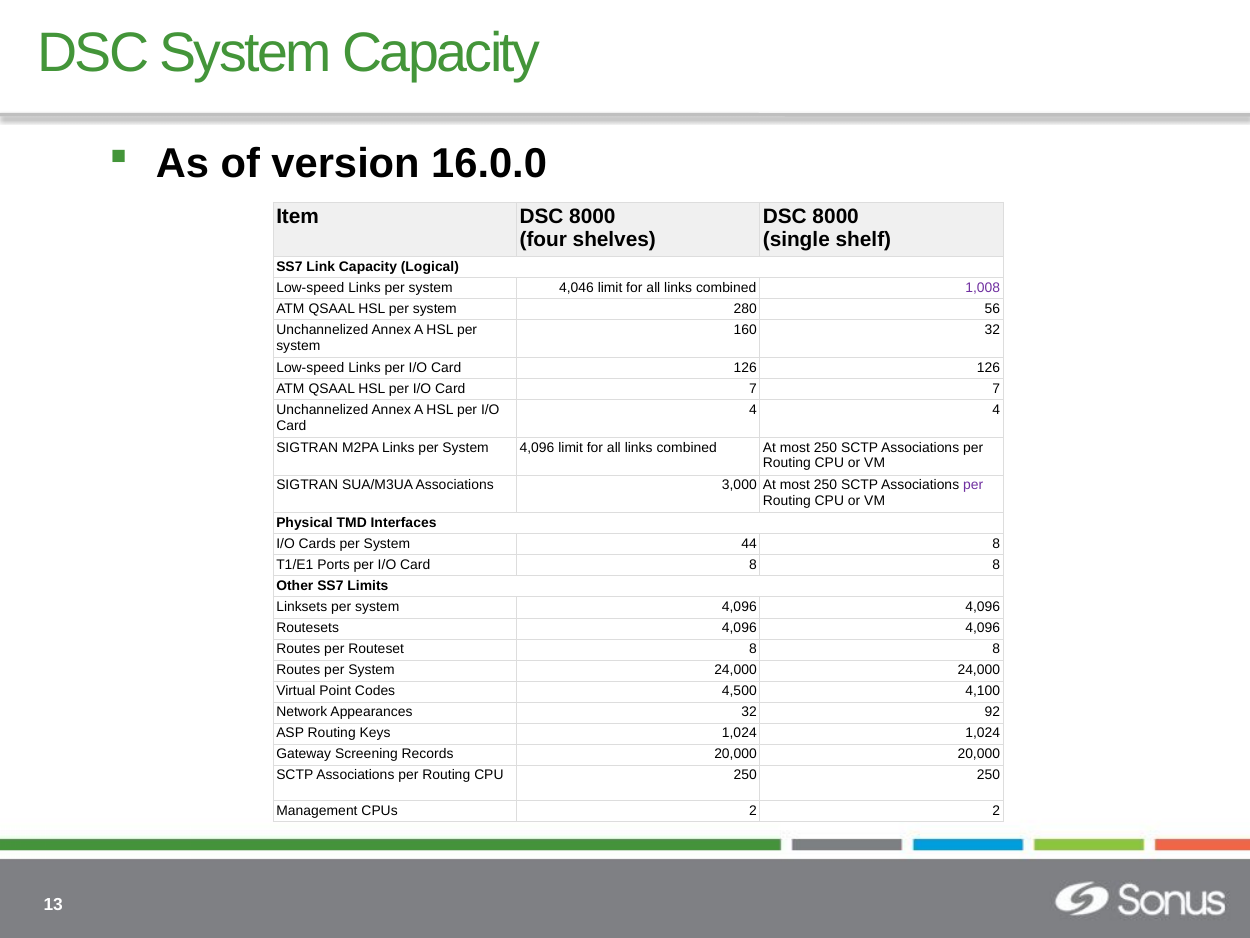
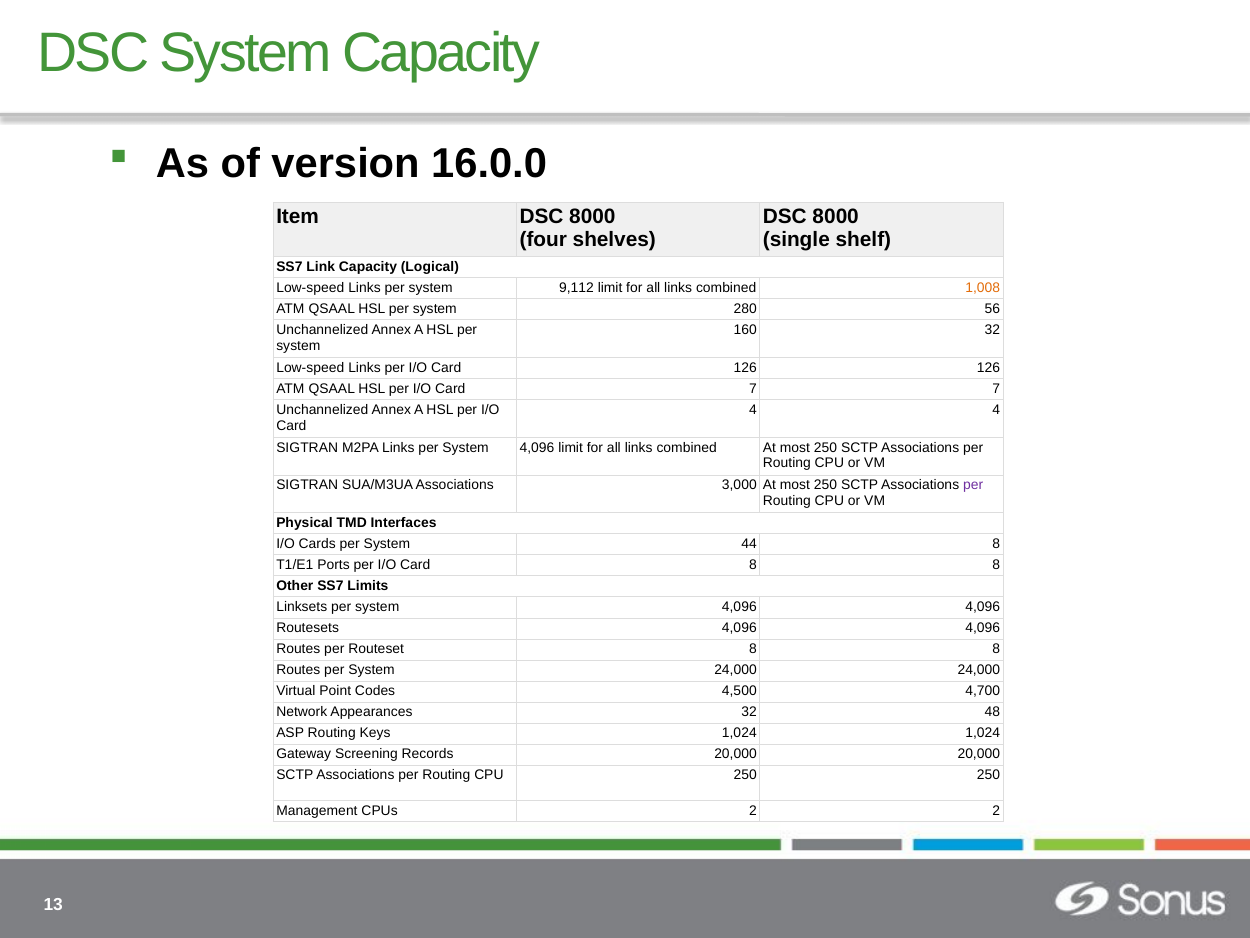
4,046: 4,046 -> 9,112
1,008 colour: purple -> orange
4,100: 4,100 -> 4,700
92: 92 -> 48
